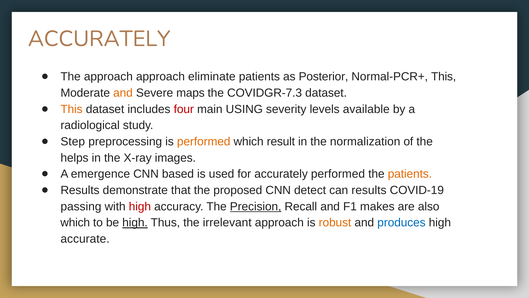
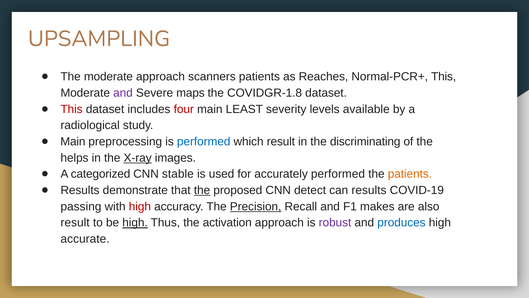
ACCURATELY at (99, 39): ACCURATELY -> UPSAMPLING
The approach: approach -> moderate
eliminate: eliminate -> scanners
Posterior: Posterior -> Reaches
and at (123, 93) colour: orange -> purple
COVIDGR-7.3: COVIDGR-7.3 -> COVIDGR-1.8
This at (72, 109) colour: orange -> red
USING: USING -> LEAST
Step at (73, 141): Step -> Main
performed at (204, 141) colour: orange -> blue
normalization: normalization -> discriminating
X-ray underline: none -> present
emergence: emergence -> categorized
based: based -> stable
the at (202, 190) underline: none -> present
which at (75, 222): which -> result
irrelevant: irrelevant -> activation
robust colour: orange -> purple
